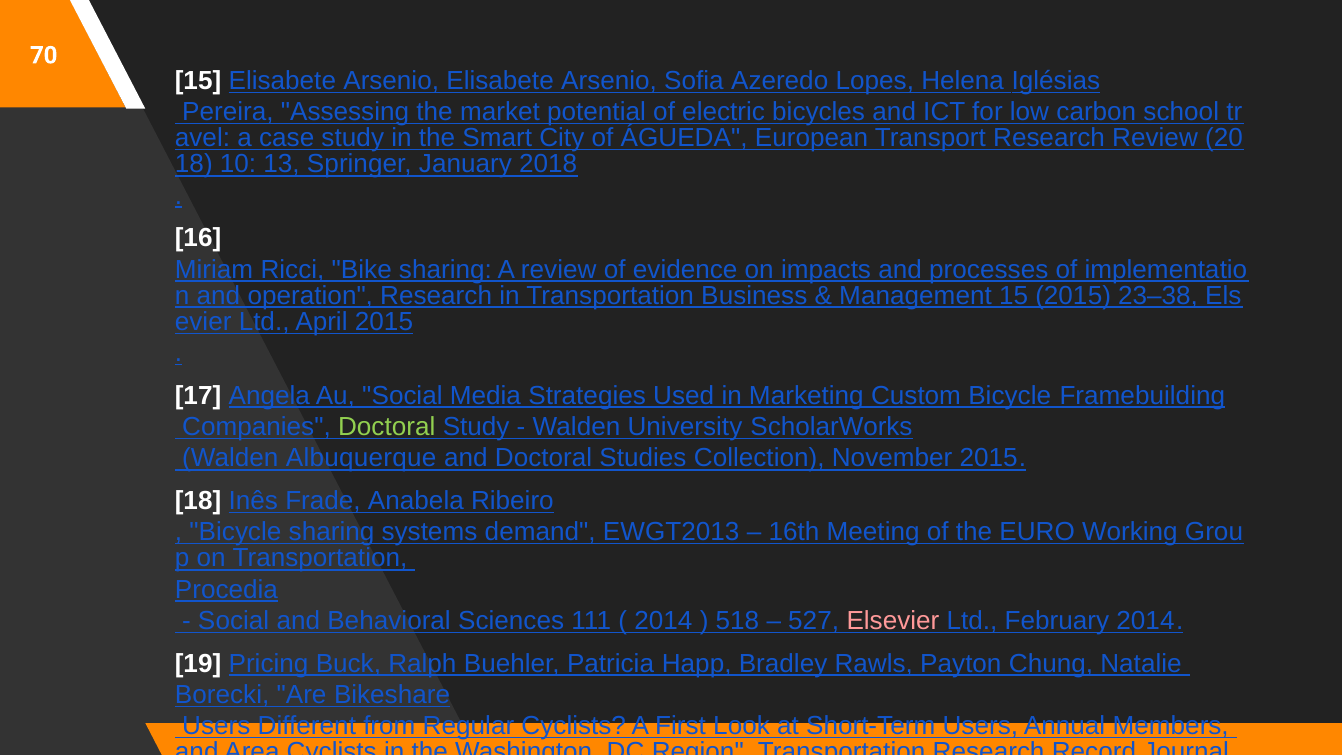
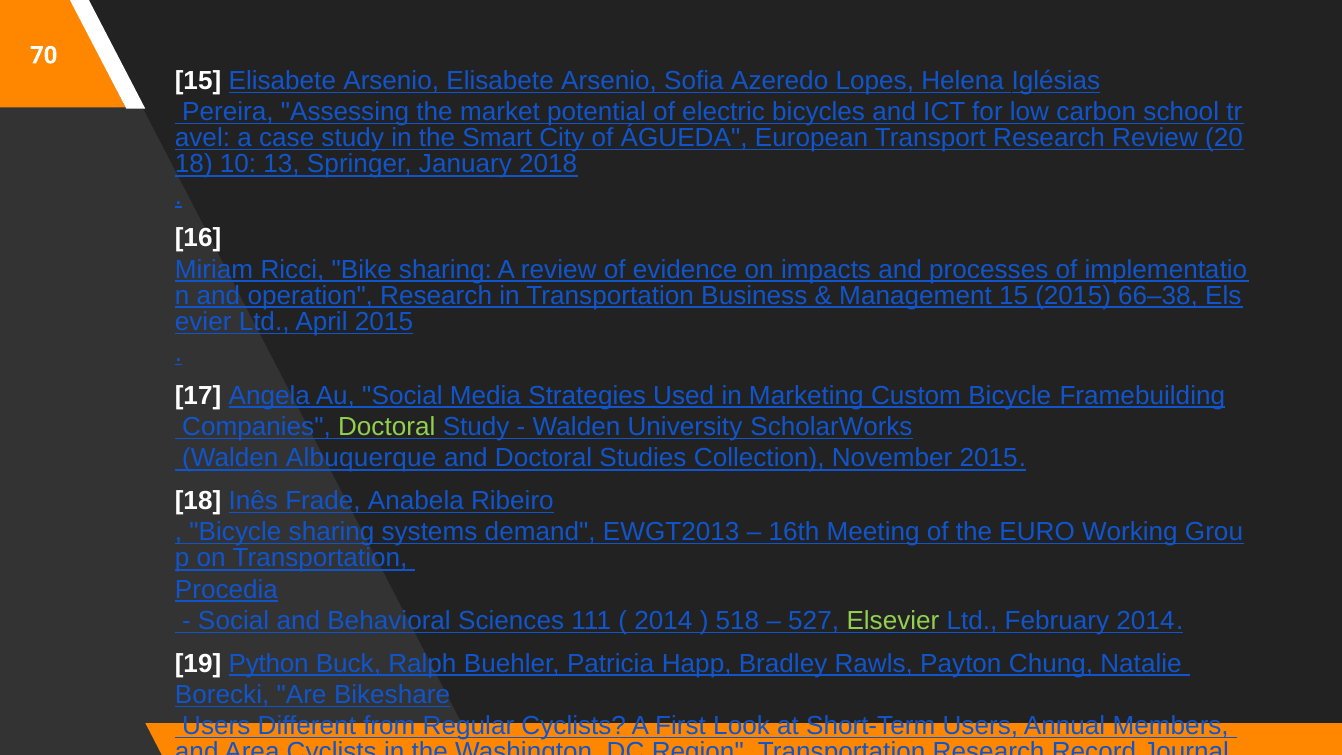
23–38: 23–38 -> 66–38
Elsevier colour: pink -> light green
Pricing: Pricing -> Python
